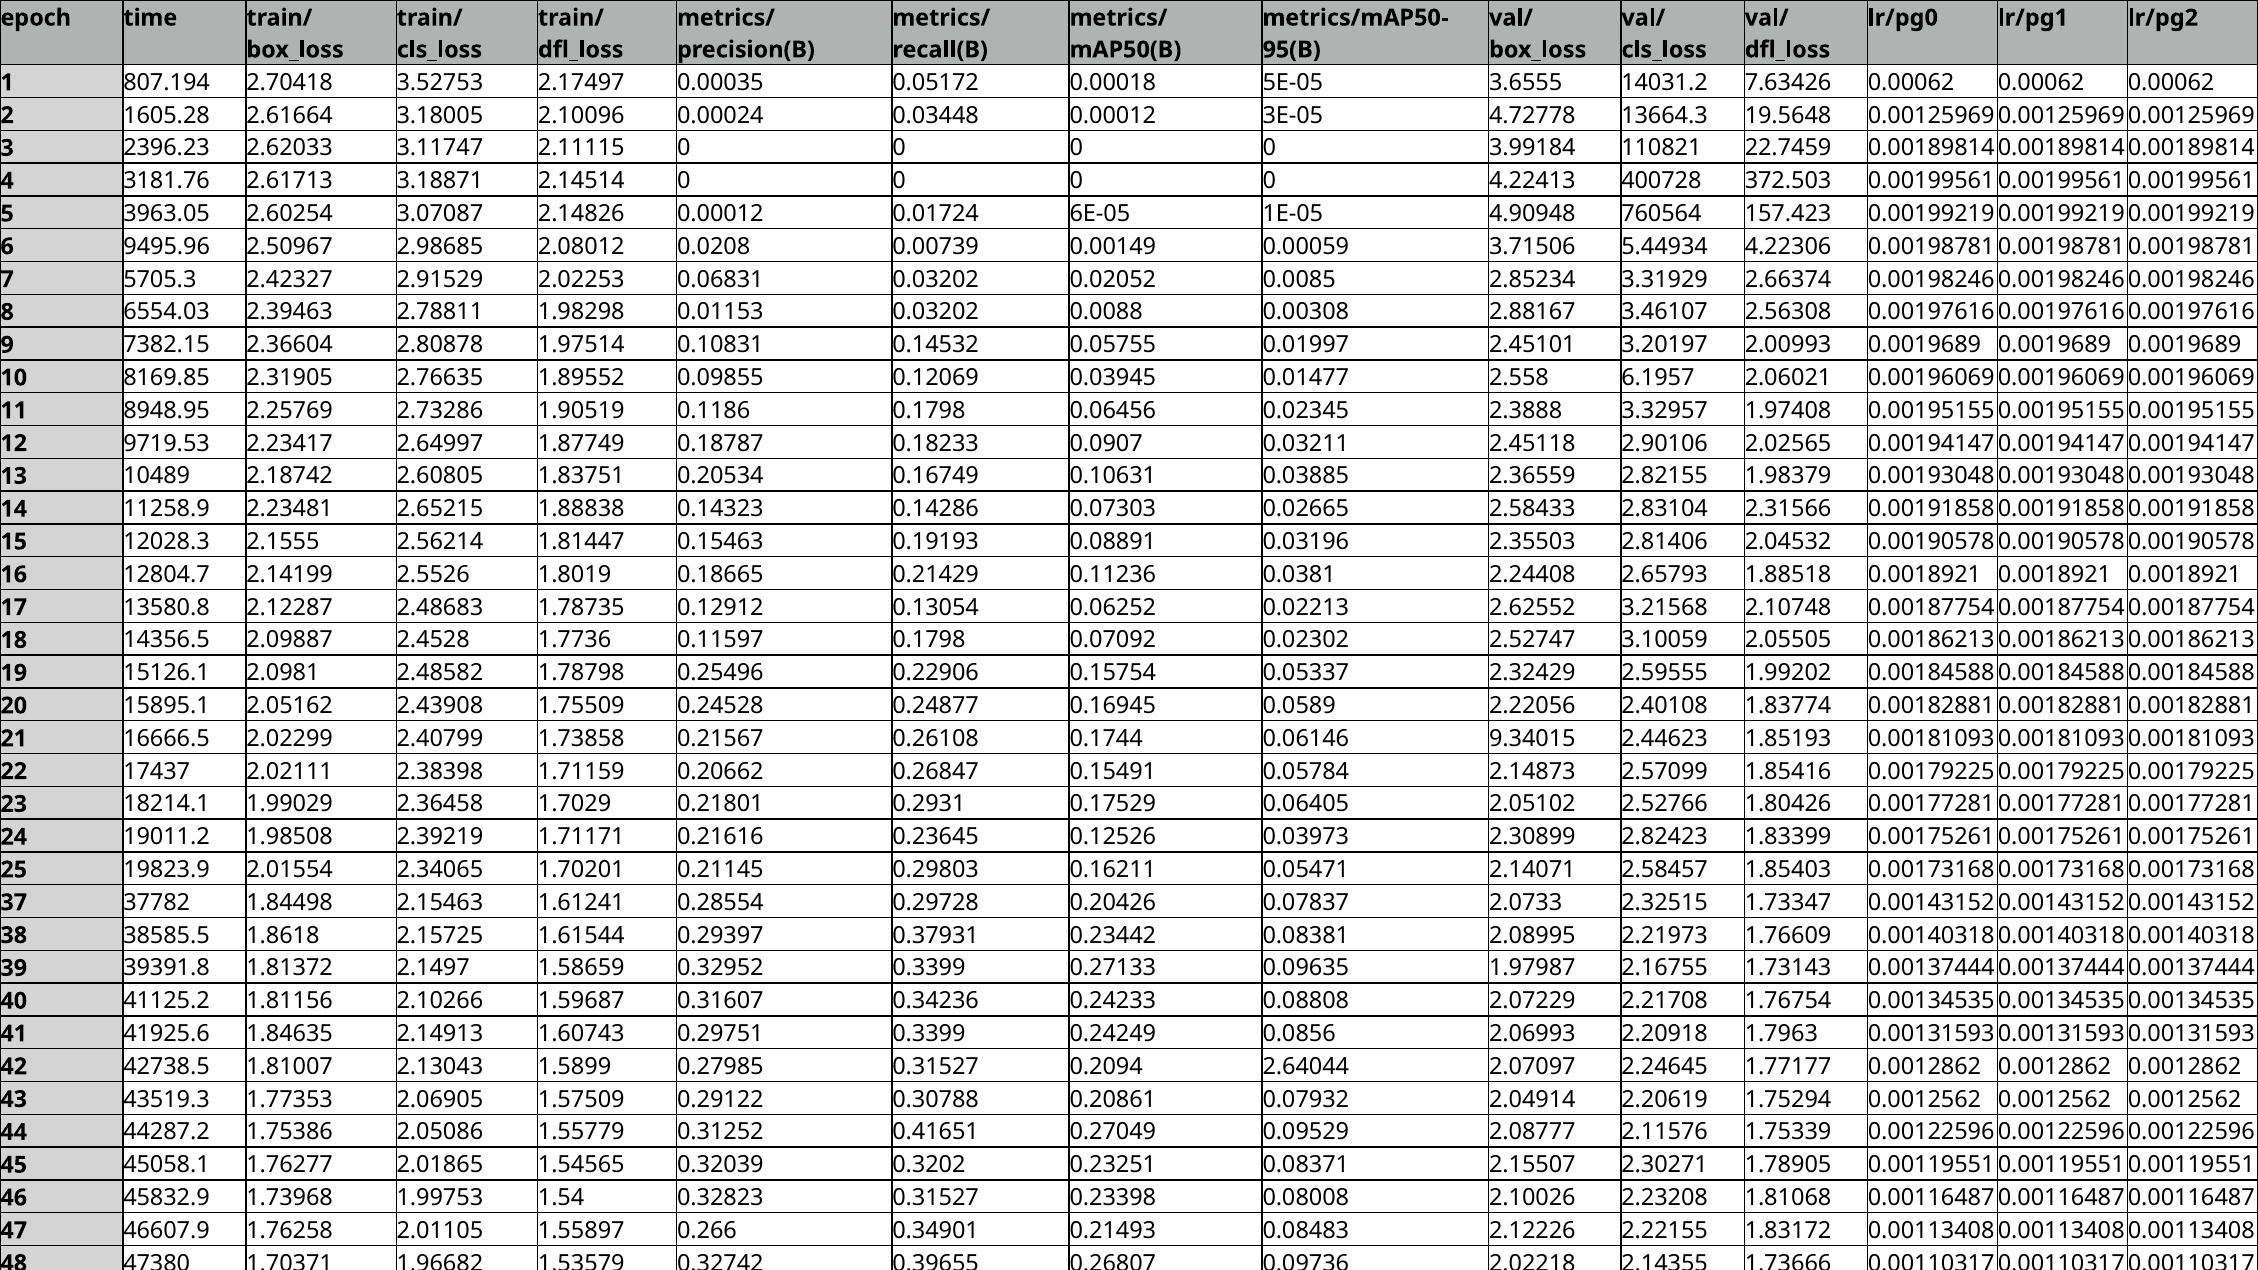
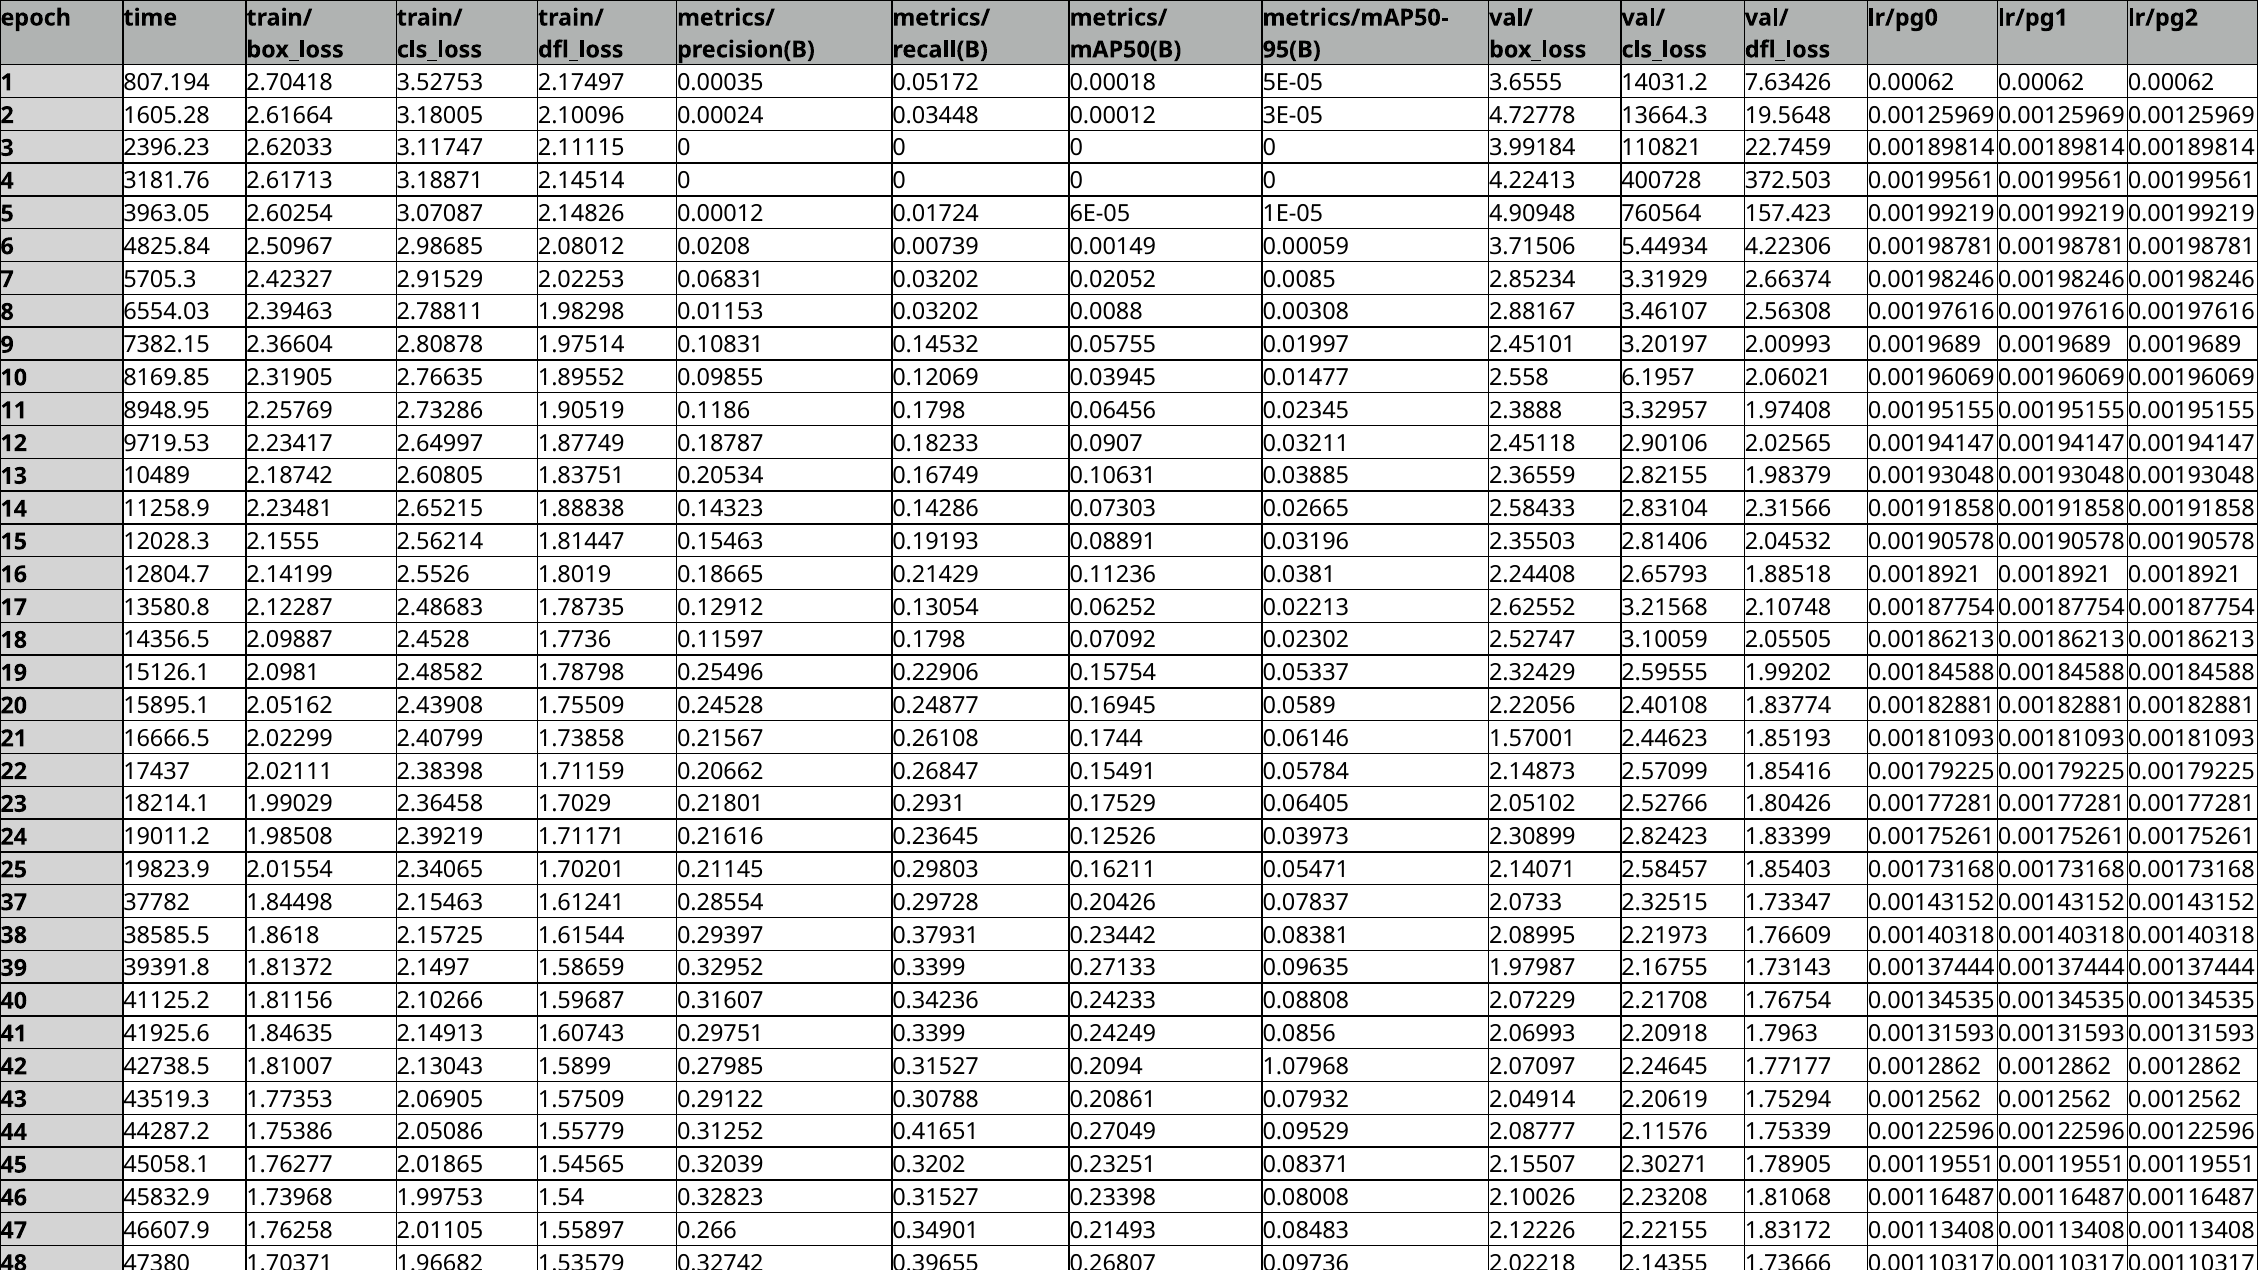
9495.96: 9495.96 -> 4825.84
9.34015: 9.34015 -> 1.57001
2.64044: 2.64044 -> 1.07968
